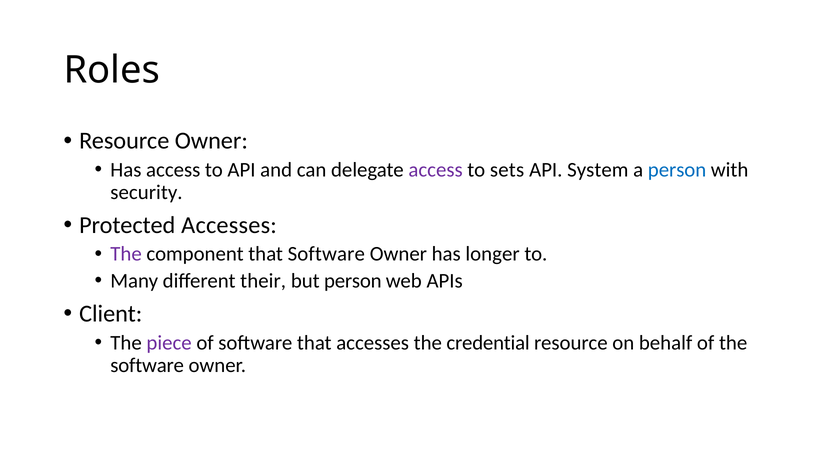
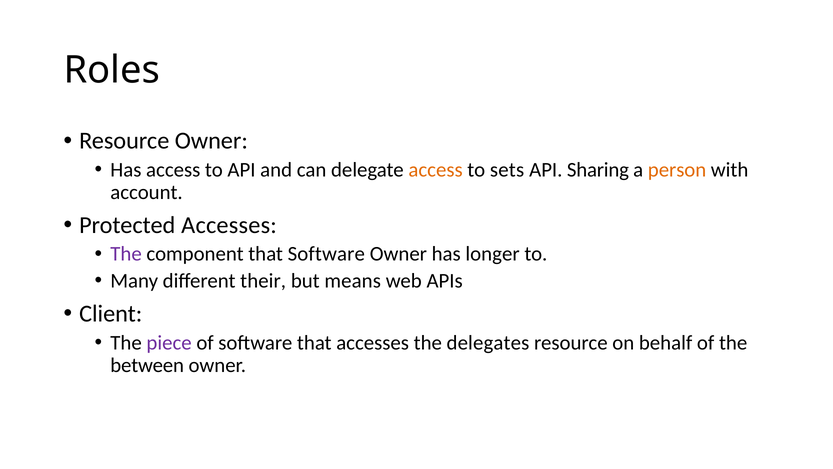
access at (436, 170) colour: purple -> orange
System: System -> Sharing
person at (677, 170) colour: blue -> orange
security: security -> account
but person: person -> means
credential: credential -> delegates
software at (147, 365): software -> between
